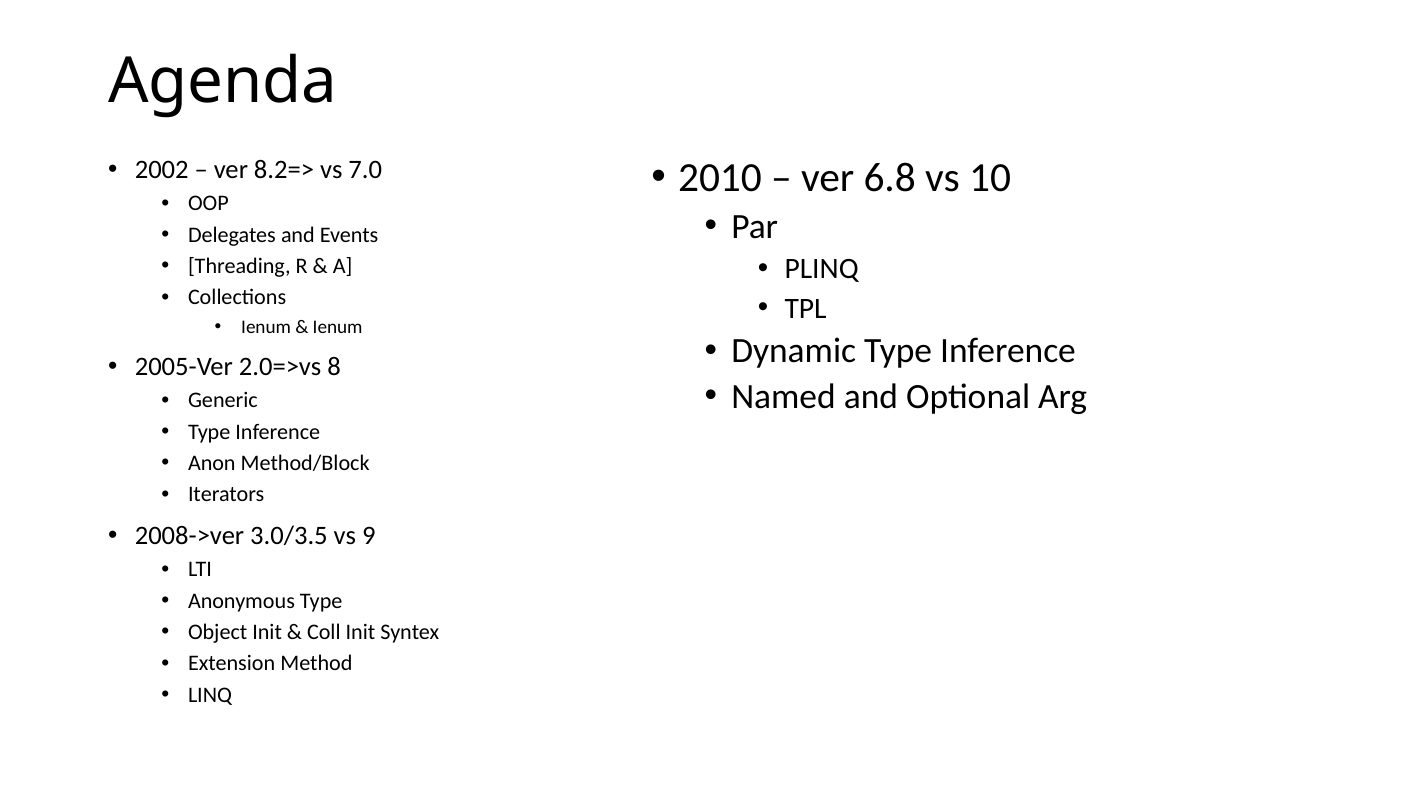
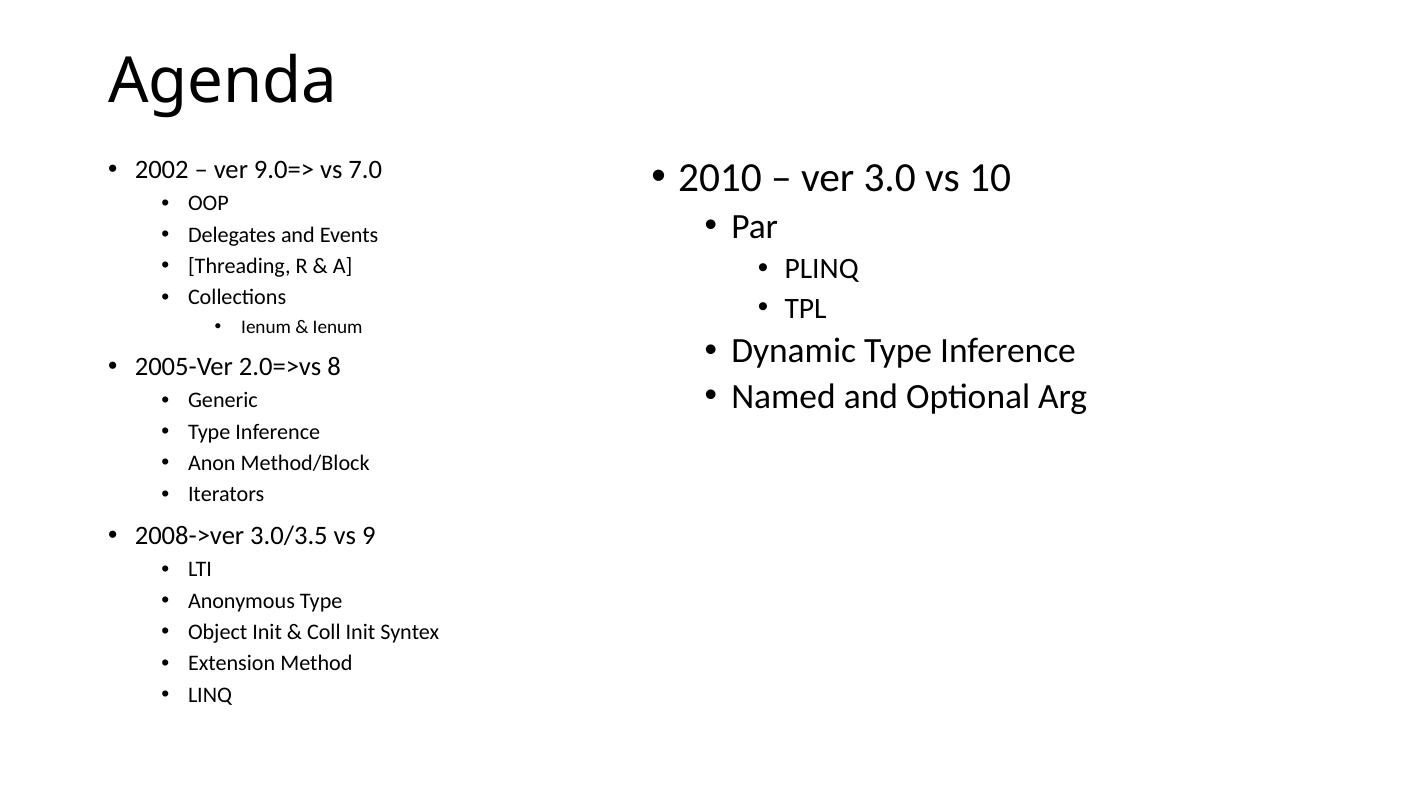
8.2=>: 8.2=> -> 9.0=>
6.8: 6.8 -> 3.0
